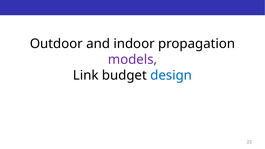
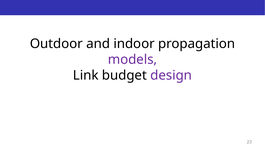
design colour: blue -> purple
